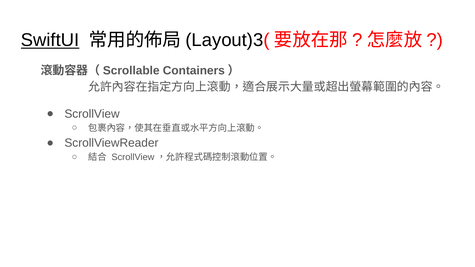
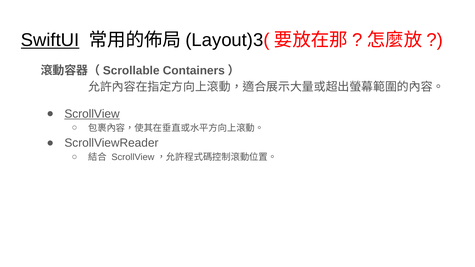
ScrollView at (92, 114) underline: none -> present
